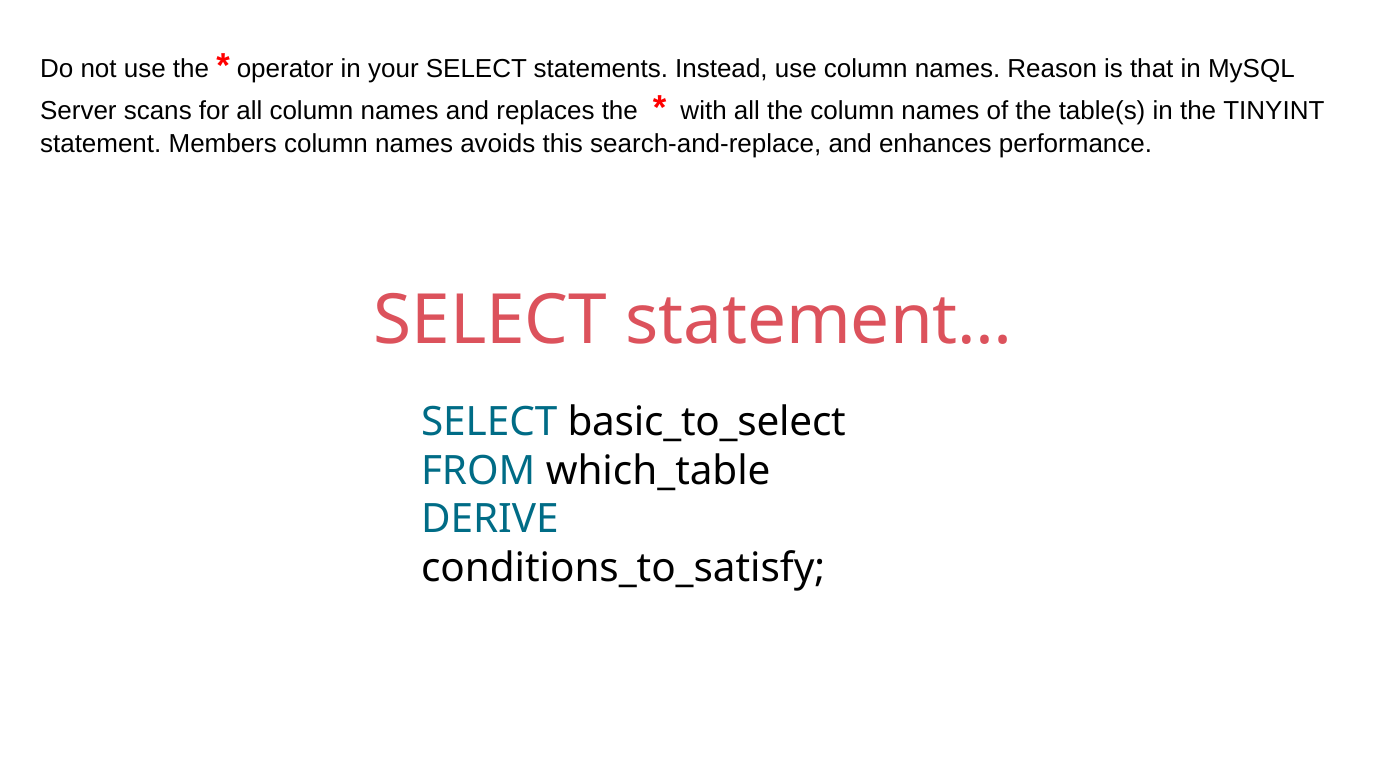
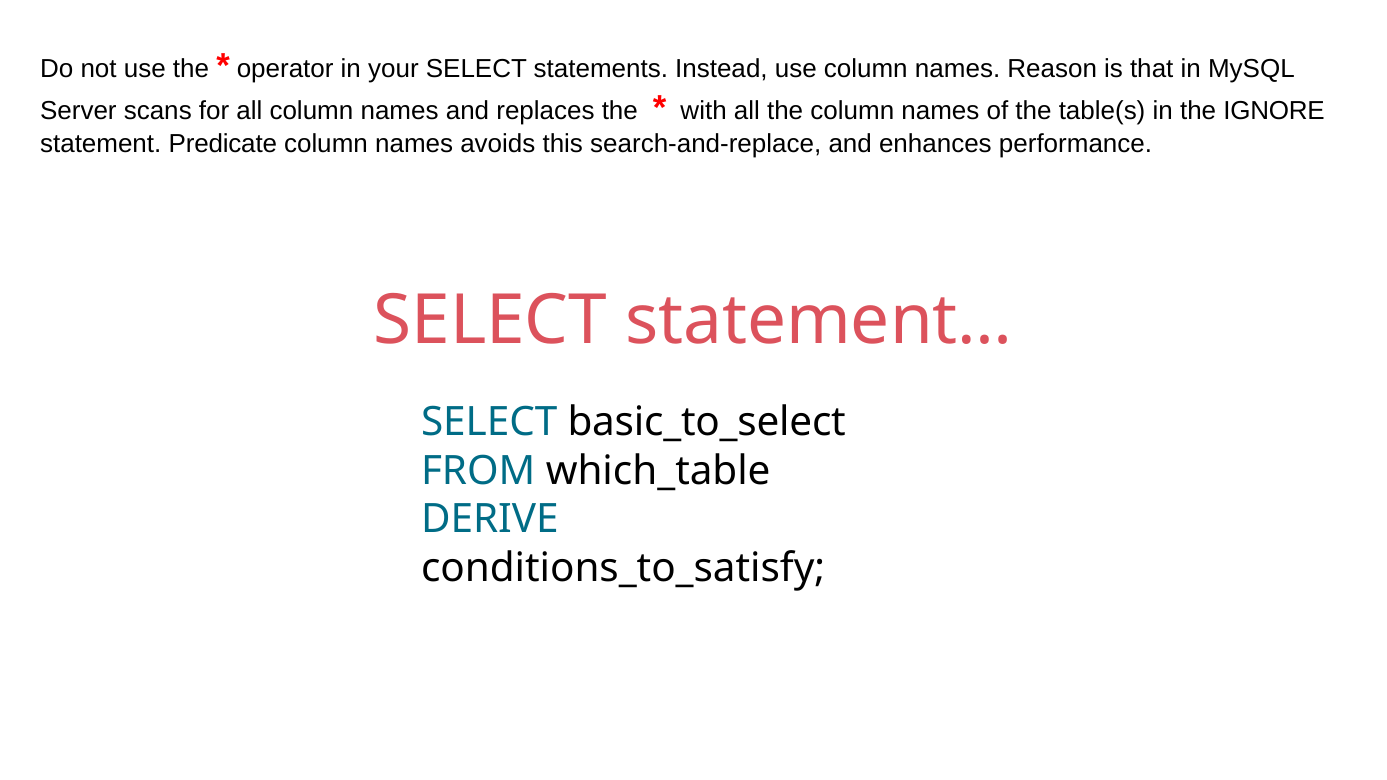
TINYINT: TINYINT -> IGNORE
Members: Members -> Predicate
